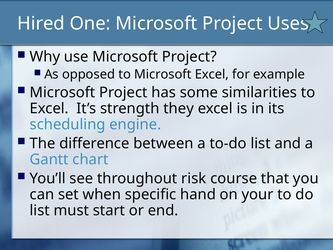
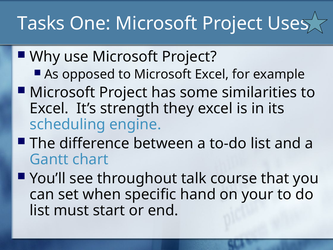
Hired: Hired -> Tasks
risk: risk -> talk
